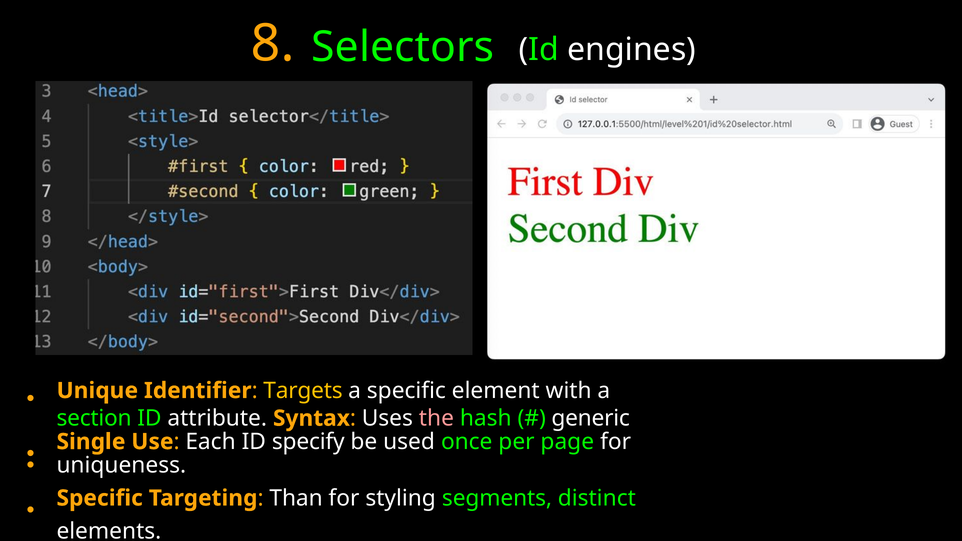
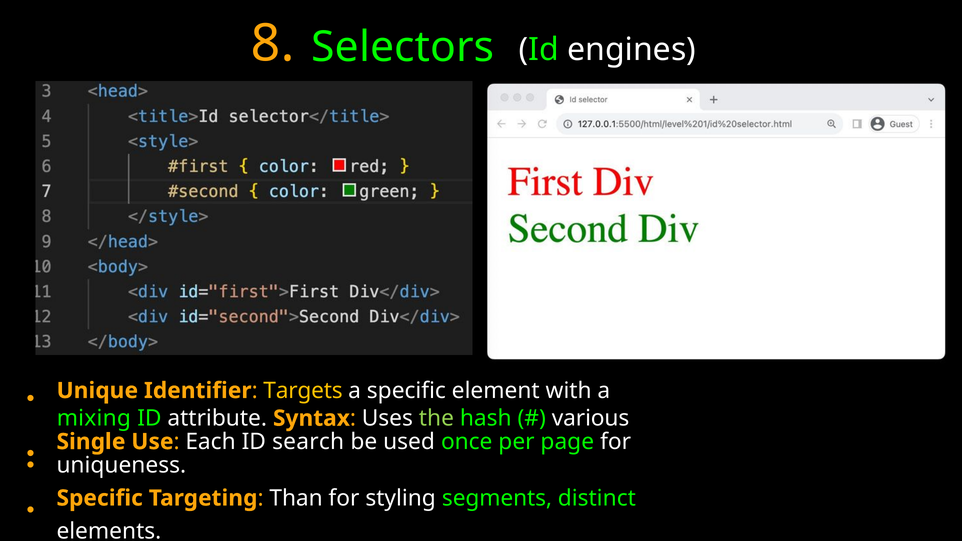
section: section -> mixing
the colour: pink -> light green
generic: generic -> various
specify: specify -> search
